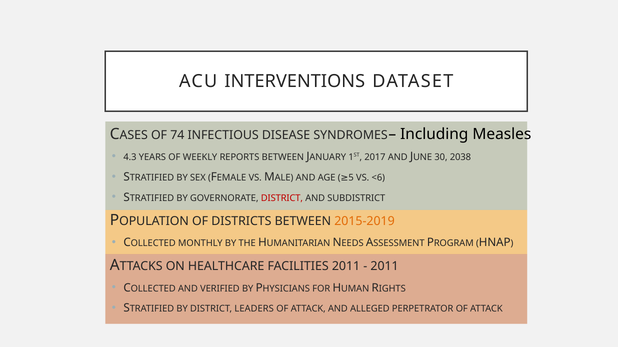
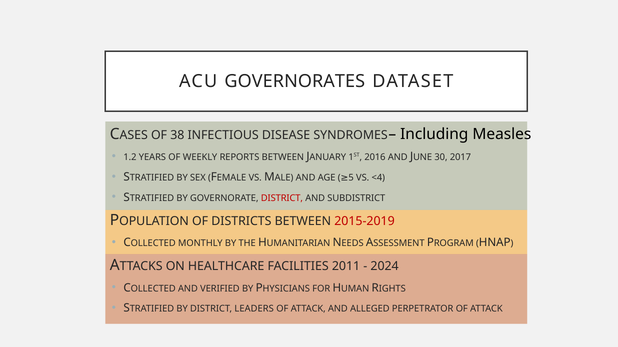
INTERVENTIONS: INTERVENTIONS -> GOVERNORATES
74: 74 -> 38
4.3: 4.3 -> 1.2
2017: 2017 -> 2016
2038: 2038 -> 2017
<6: <6 -> <4
2015-2019 colour: orange -> red
2011 at (385, 267): 2011 -> 2024
